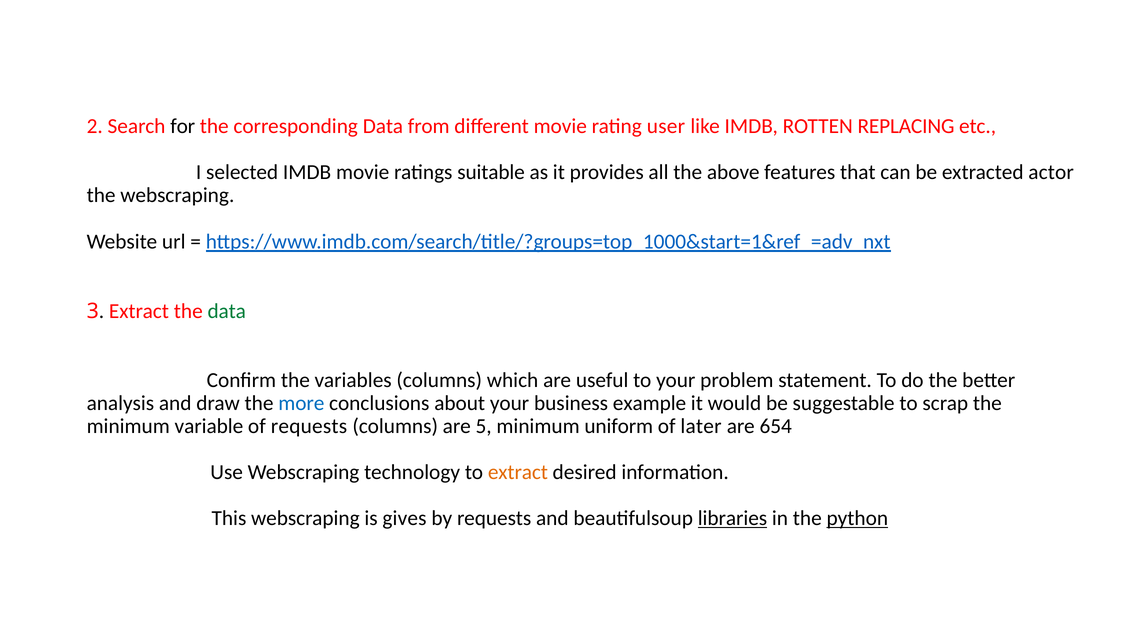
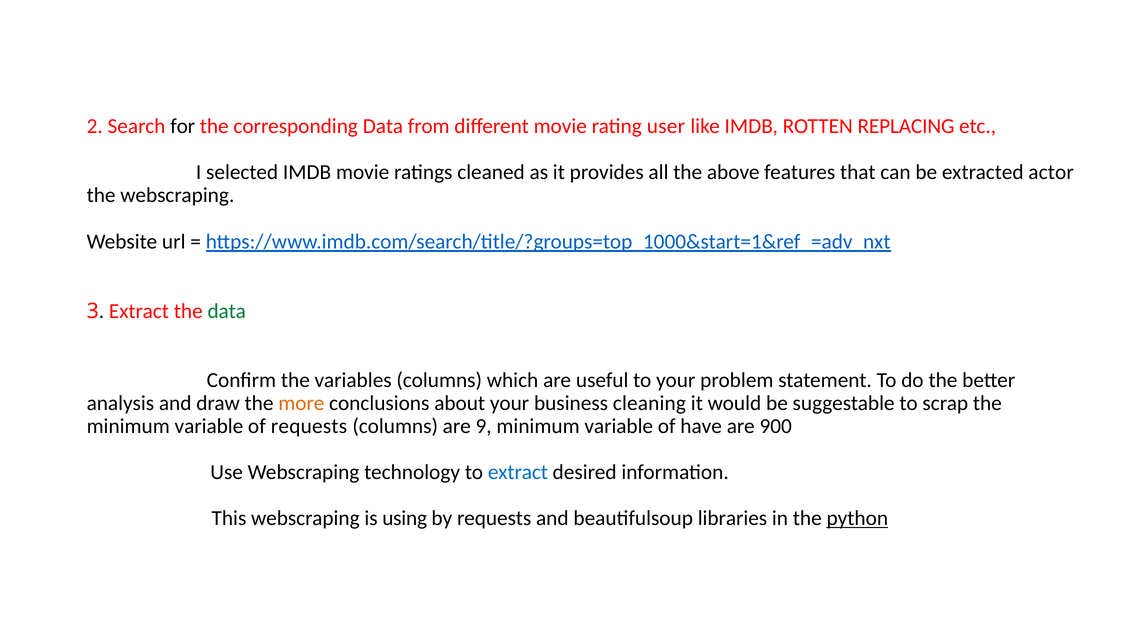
suitable: suitable -> cleaned
more colour: blue -> orange
example: example -> cleaning
5: 5 -> 9
uniform at (619, 426): uniform -> variable
later: later -> have
654: 654 -> 900
extract at (518, 472) colour: orange -> blue
gives: gives -> using
libraries underline: present -> none
